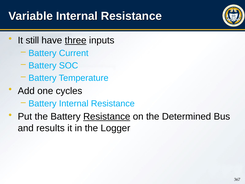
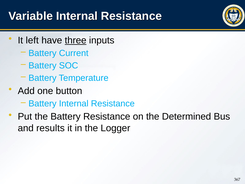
still: still -> left
cycles: cycles -> button
Resistance at (107, 116) underline: present -> none
